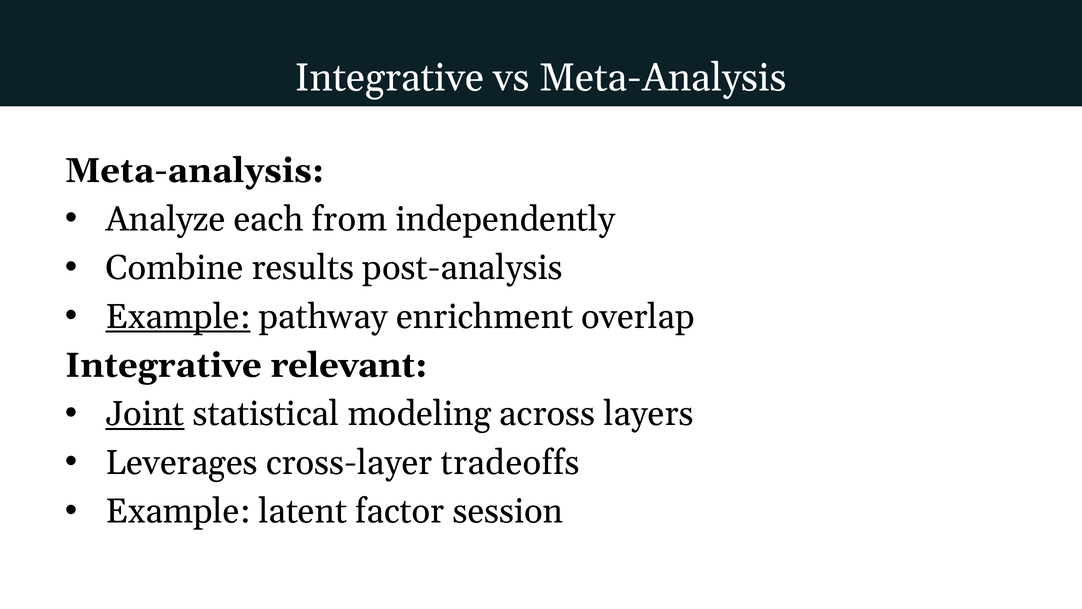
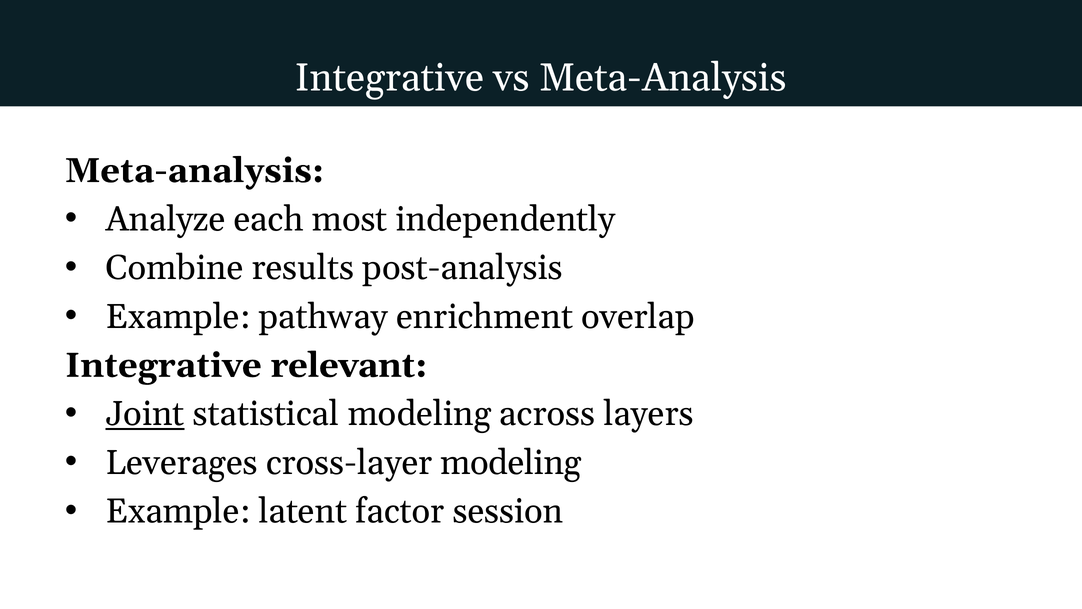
from: from -> most
Example at (178, 317) underline: present -> none
cross-layer tradeoffs: tradeoffs -> modeling
